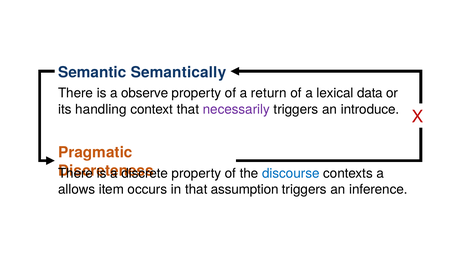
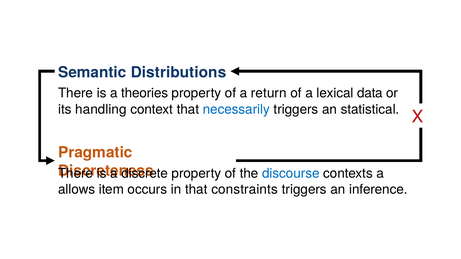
Semantically: Semantically -> Distributions
observe: observe -> theories
necessarily colour: purple -> blue
introduce: introduce -> statistical
assumption: assumption -> constraints
